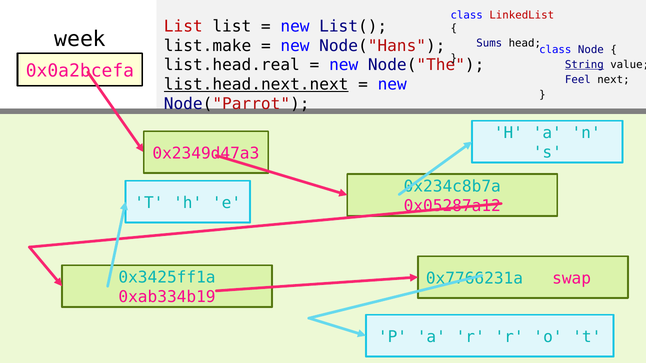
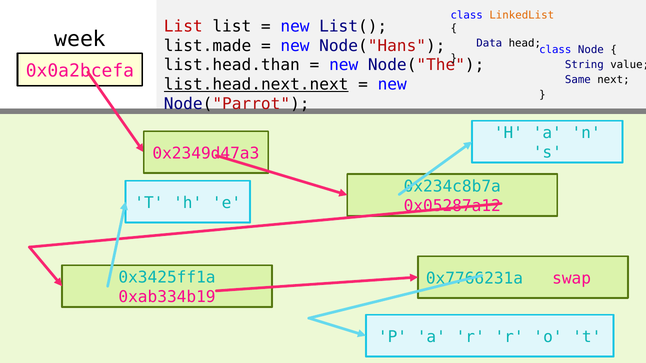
LinkedList colour: red -> orange
Sums: Sums -> Data
list.make: list.make -> list.made
list.head.real: list.head.real -> list.head.than
String underline: present -> none
Feel: Feel -> Same
